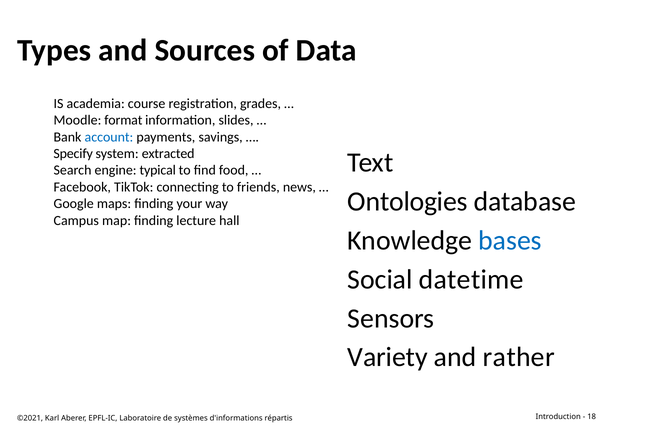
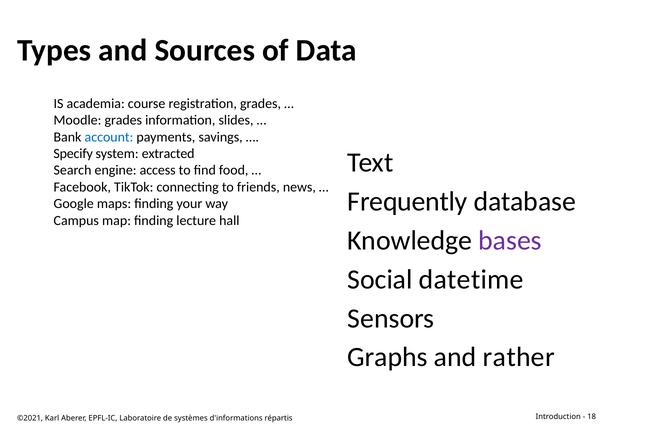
Moodle format: format -> grades
typical: typical -> access
Ontologies: Ontologies -> Frequently
bases colour: blue -> purple
Variety: Variety -> Graphs
